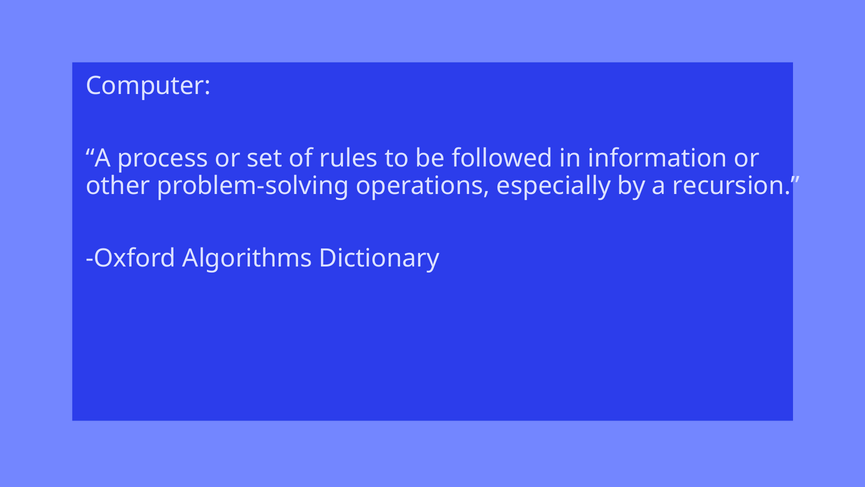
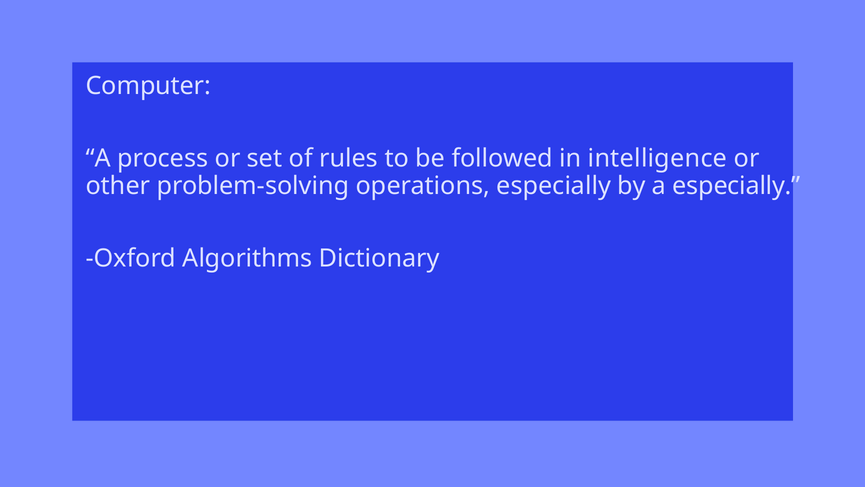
information: information -> intelligence
a recursion: recursion -> especially
